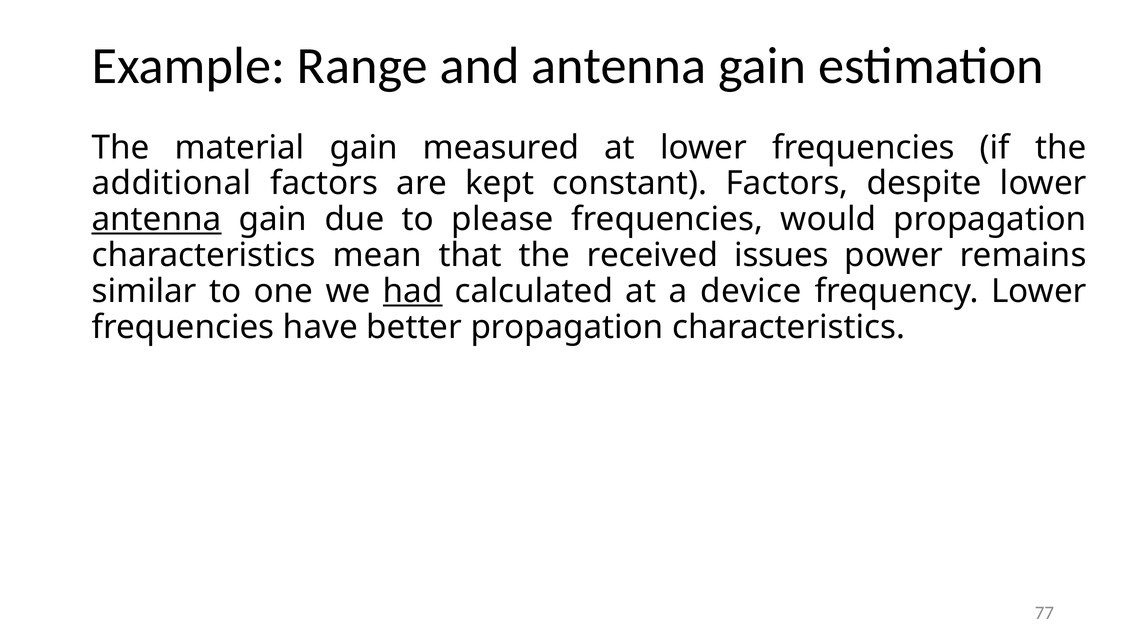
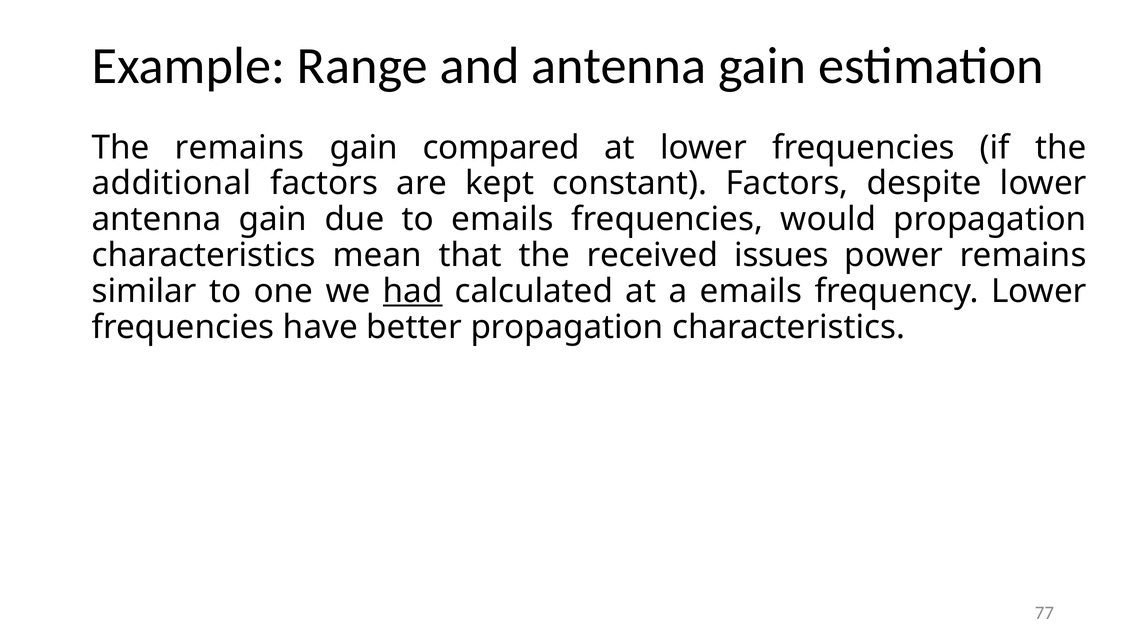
The material: material -> remains
measured: measured -> compared
antenna at (157, 219) underline: present -> none
to please: please -> emails
a device: device -> emails
